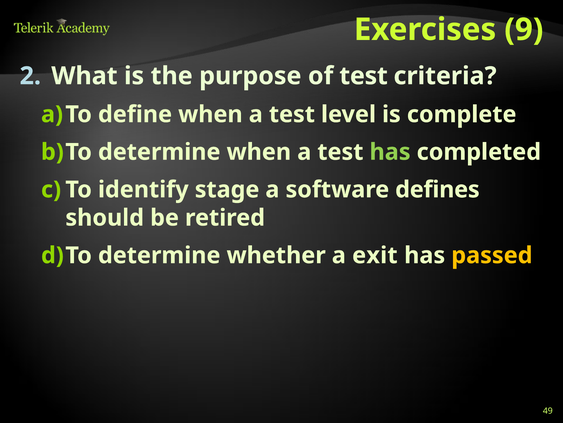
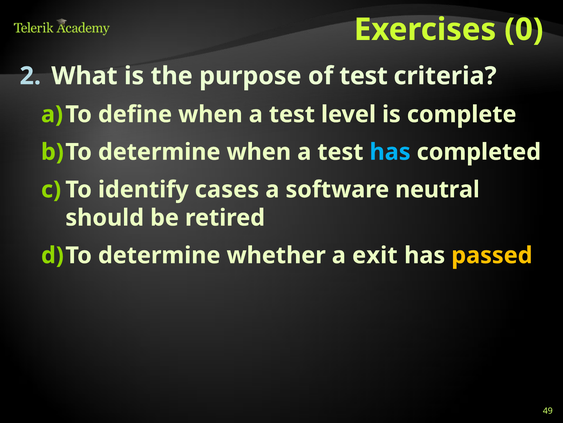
9: 9 -> 0
has at (390, 152) colour: light green -> light blue
stage: stage -> cases
defines: defines -> neutral
